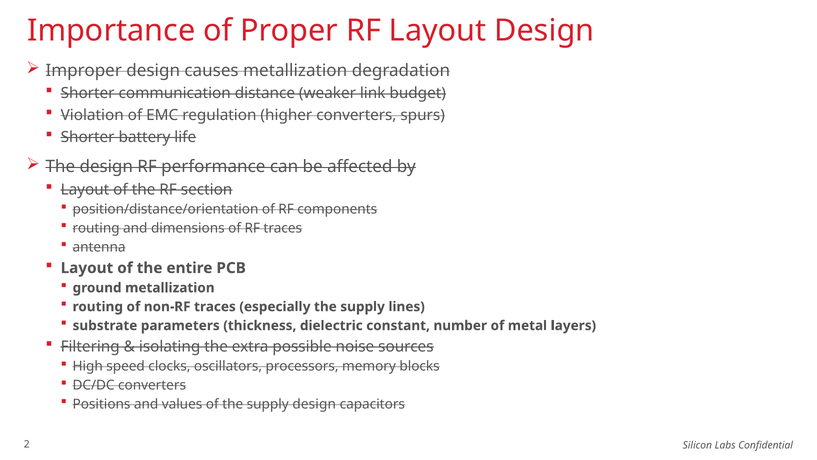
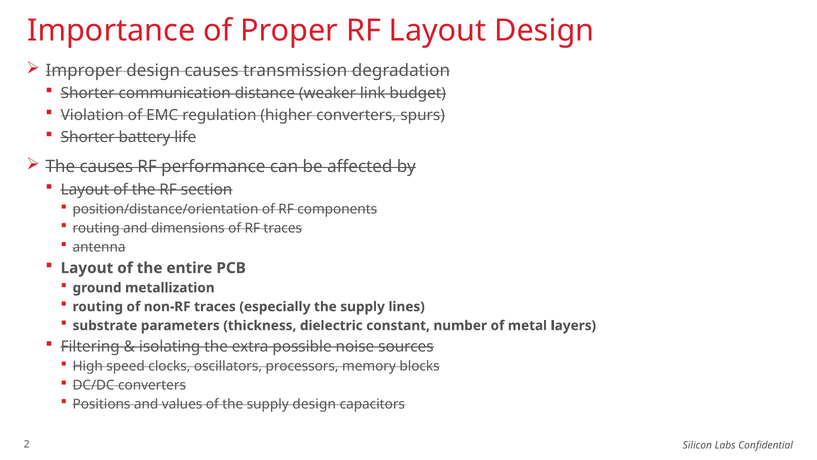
causes metallization: metallization -> transmission
The design: design -> causes
